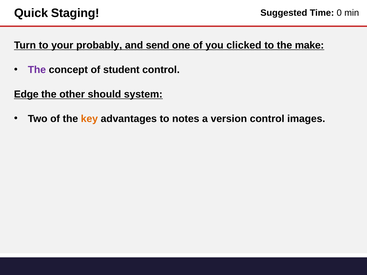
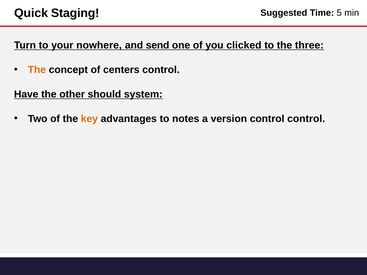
0: 0 -> 5
probably: probably -> nowhere
make: make -> three
The at (37, 70) colour: purple -> orange
student: student -> centers
Edge: Edge -> Have
control images: images -> control
